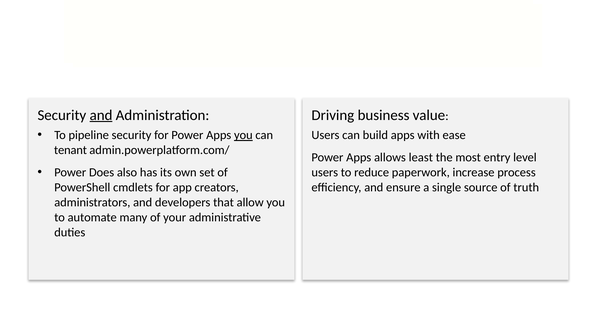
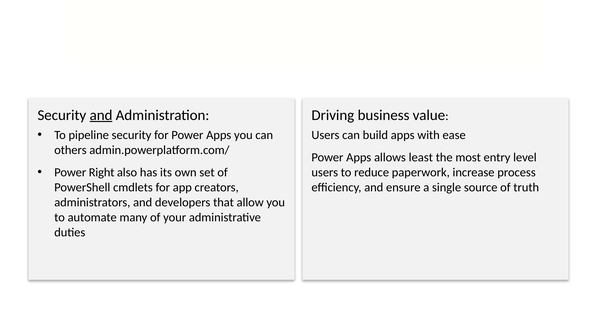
you at (243, 135) underline: present -> none
tenant: tenant -> others
Does: Does -> Right
